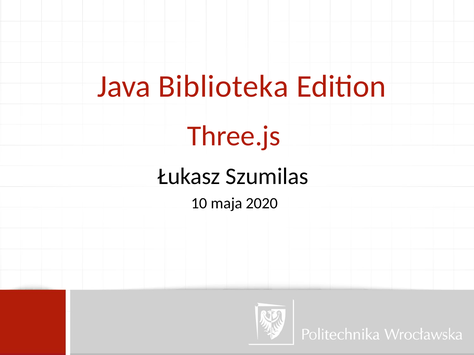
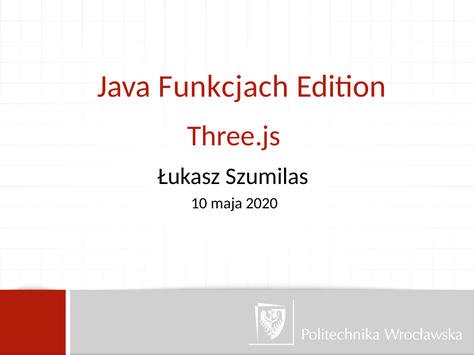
Biblioteka: Biblioteka -> Funkcjach
